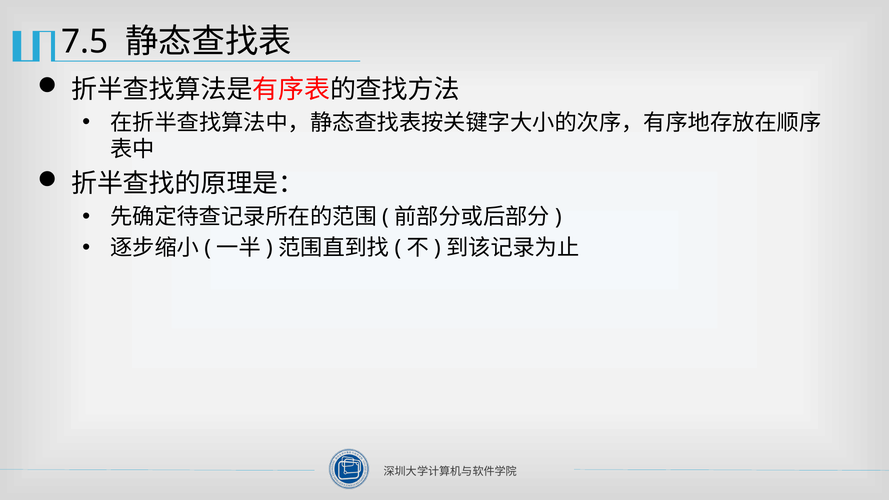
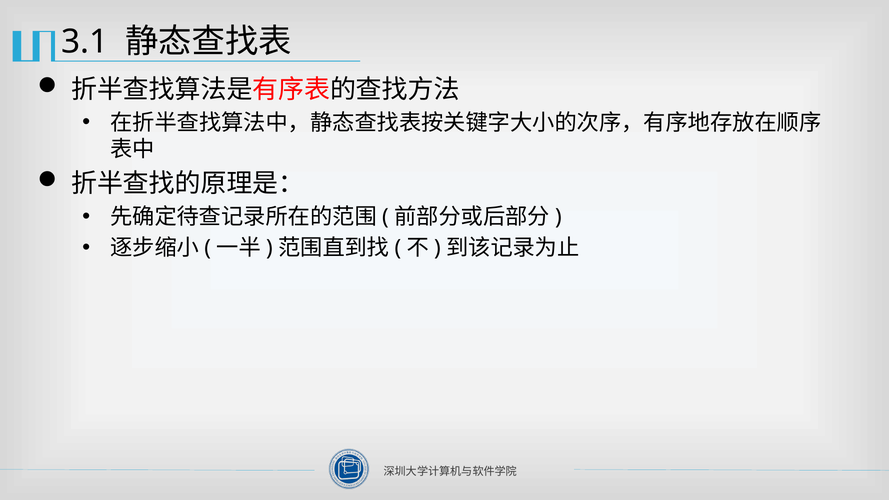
7.5: 7.5 -> 3.1
